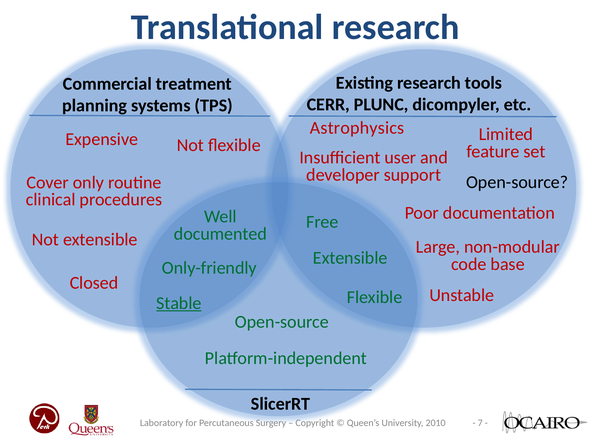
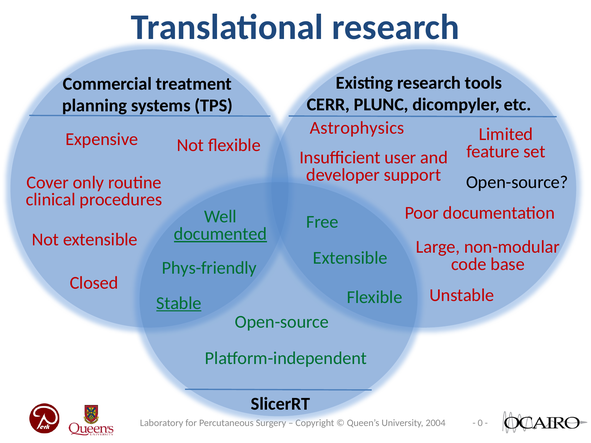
documented underline: none -> present
Only-friendly: Only-friendly -> Phys-friendly
7: 7 -> 0
2010: 2010 -> 2004
